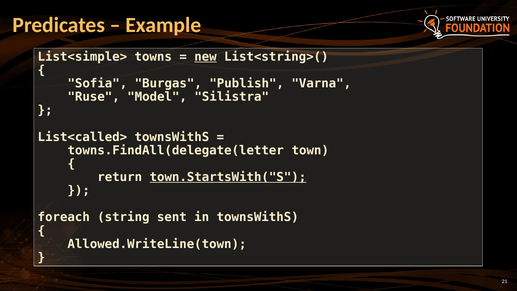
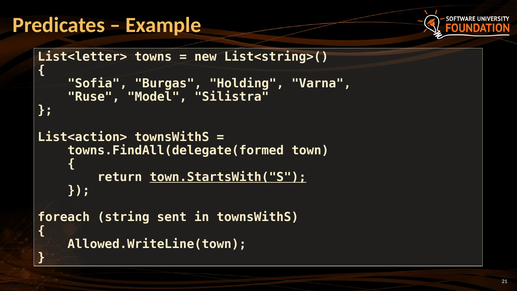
List<simple>: List<simple> -> List<letter>
new underline: present -> none
Publish: Publish -> Holding
List<called>: List<called> -> List<action>
towns.FindAll(delegate(letter: towns.FindAll(delegate(letter -> towns.FindAll(delegate(formed
